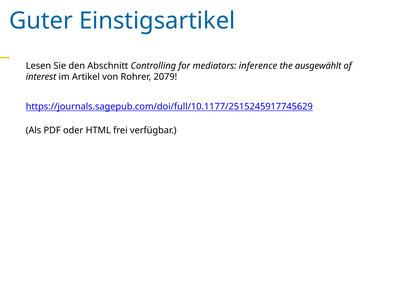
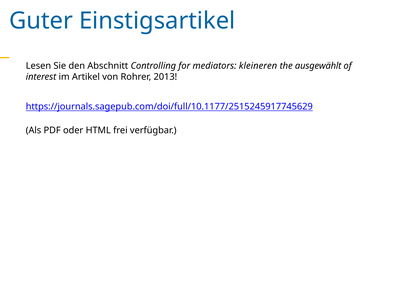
inference: inference -> kleineren
2079: 2079 -> 2013
